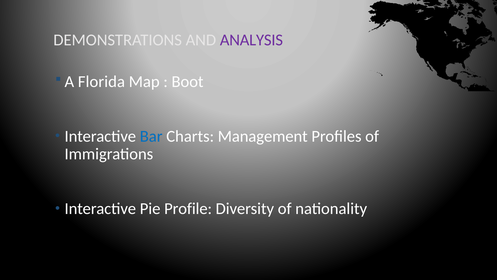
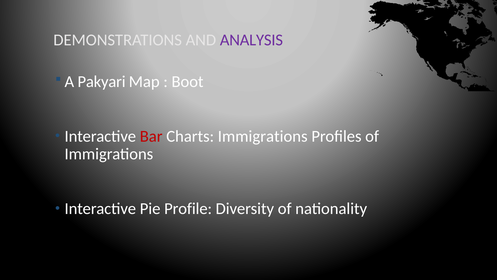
Florida: Florida -> Pakyari
Bar colour: blue -> red
Charts Management: Management -> Immigrations
